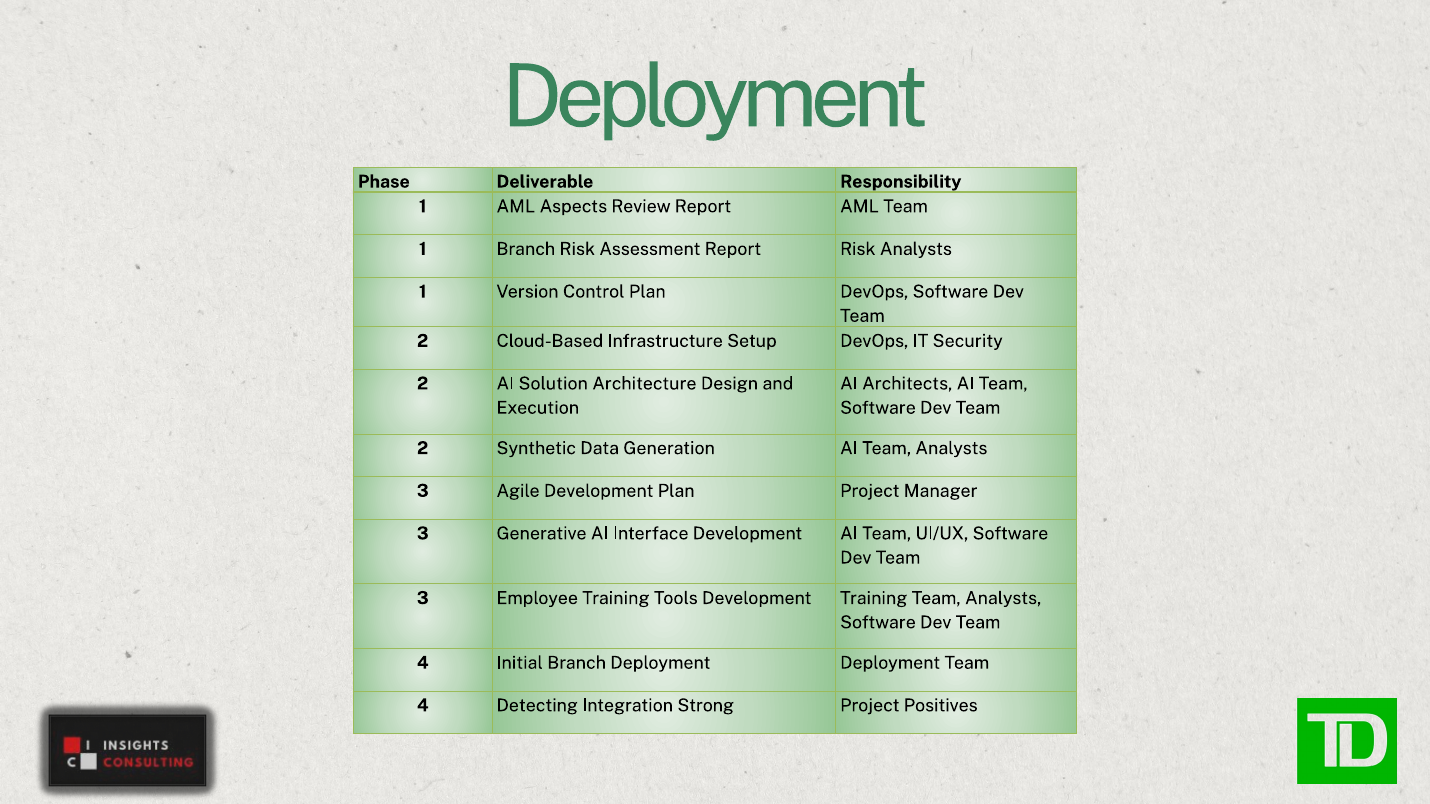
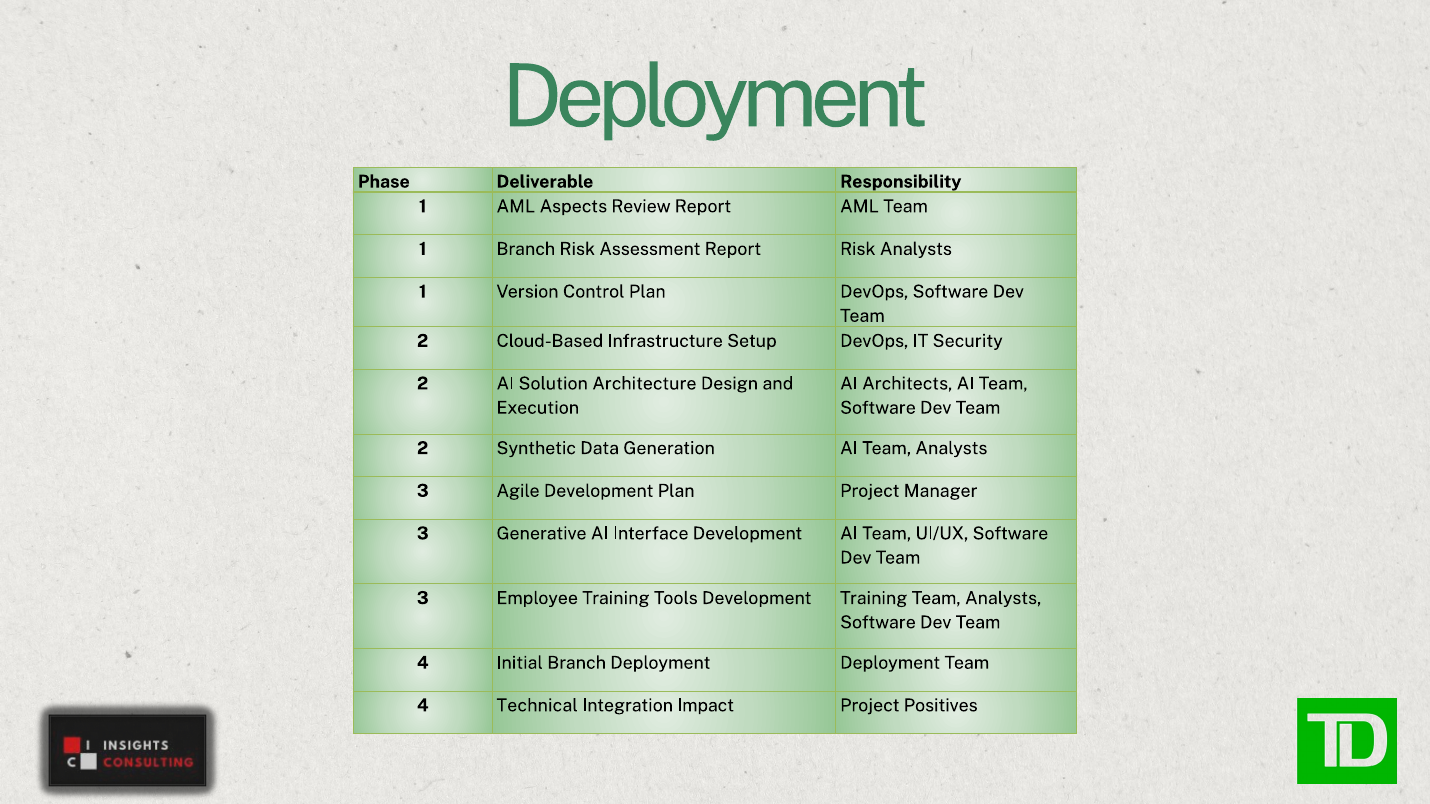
Detecting: Detecting -> Technical
Strong: Strong -> Impact
